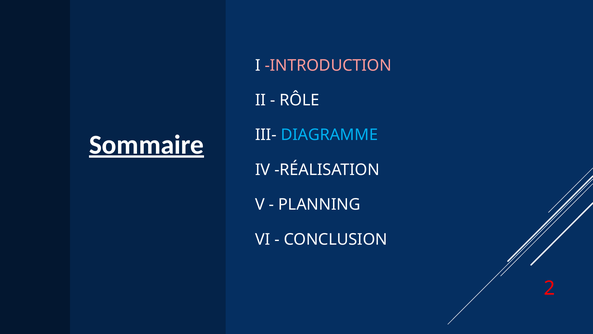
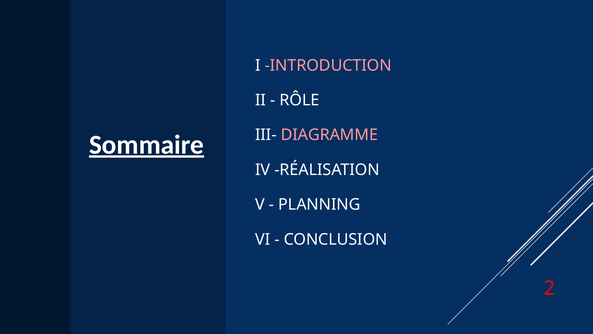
DIAGRAMME colour: light blue -> pink
